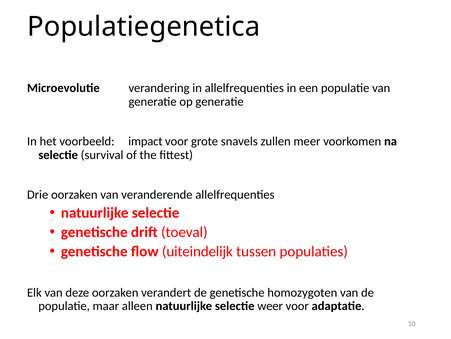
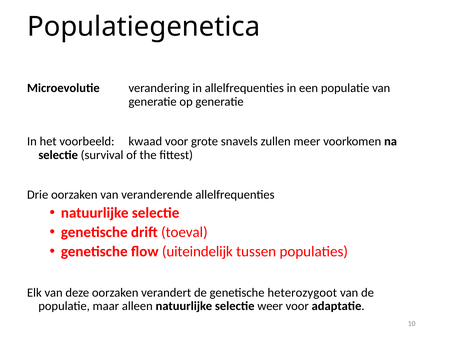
impact: impact -> kwaad
homozygoten: homozygoten -> heterozygoot
